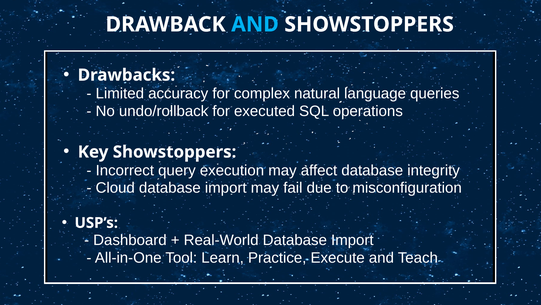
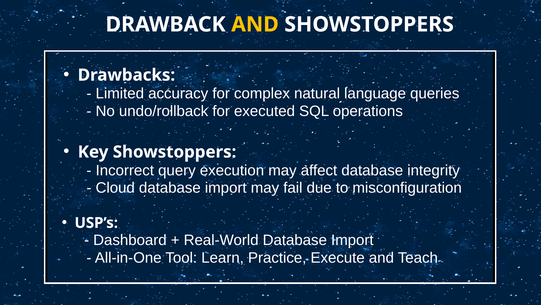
AND at (255, 24) colour: light blue -> yellow
